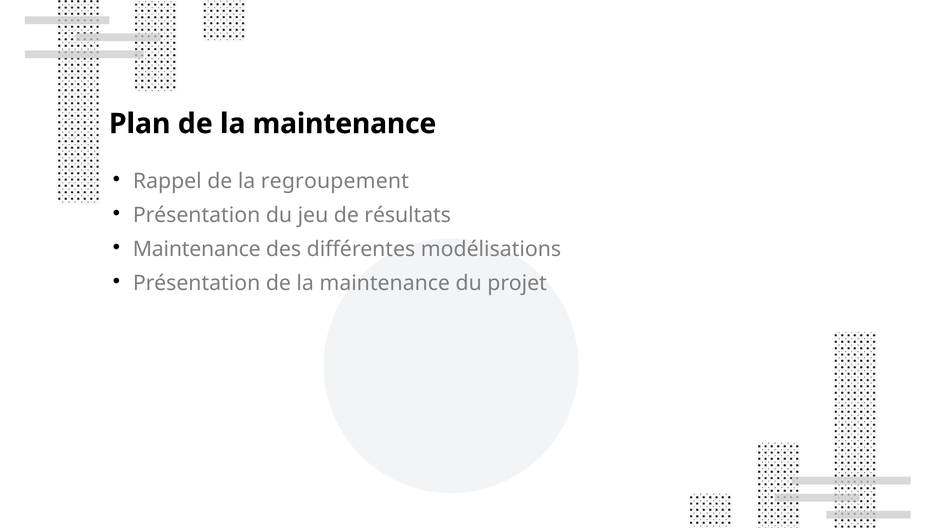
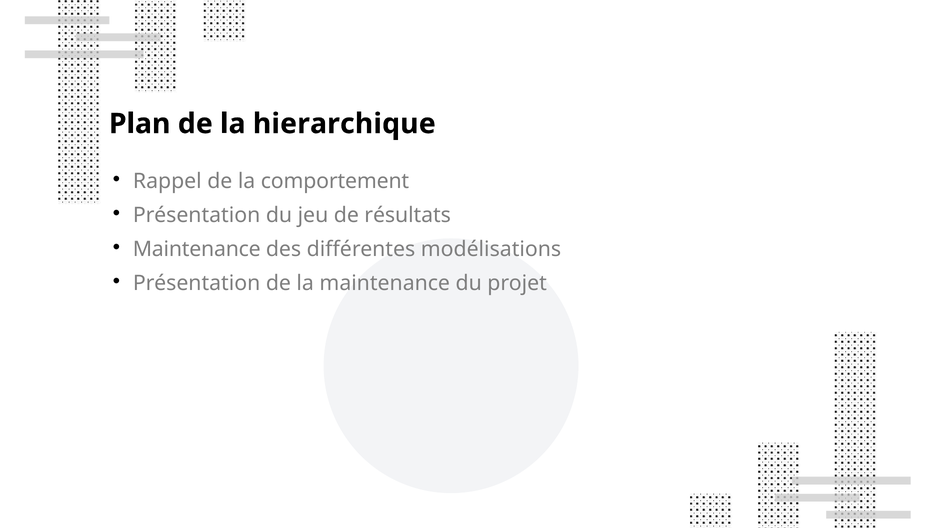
Plan de la maintenance: maintenance -> hierarchique
regroupement: regroupement -> comportement
